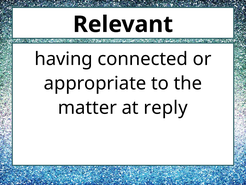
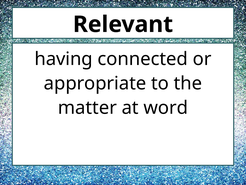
reply: reply -> word
